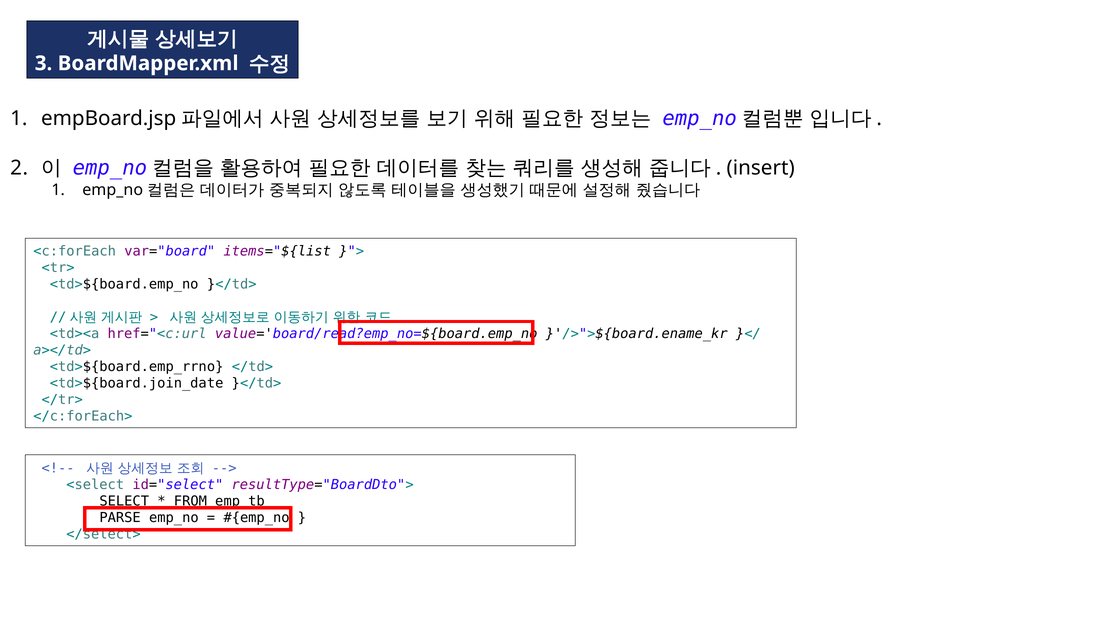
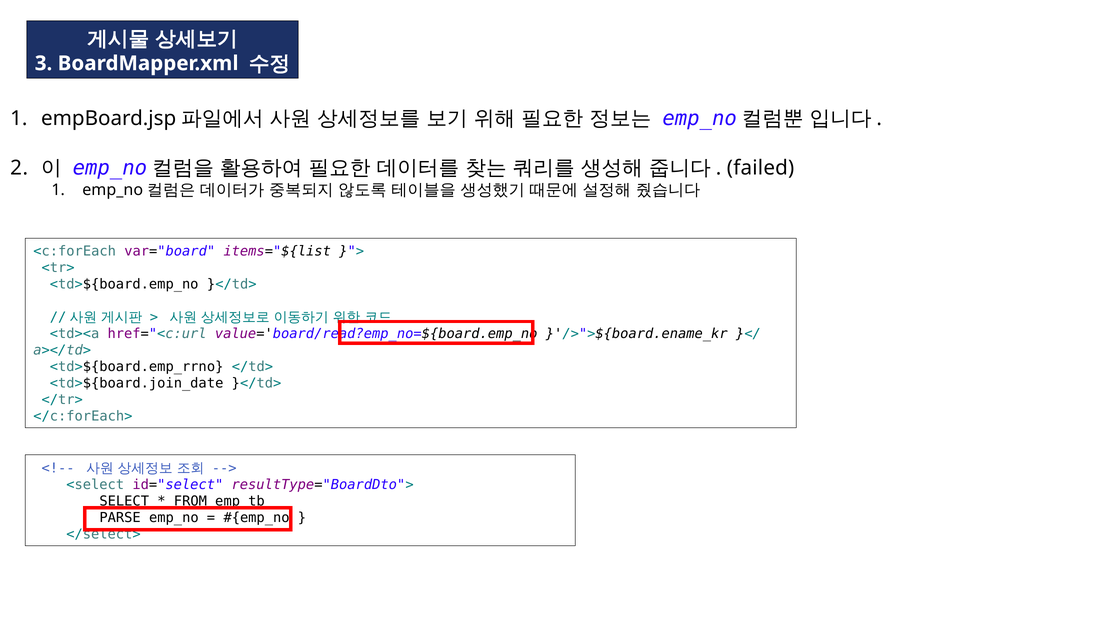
insert: insert -> failed
